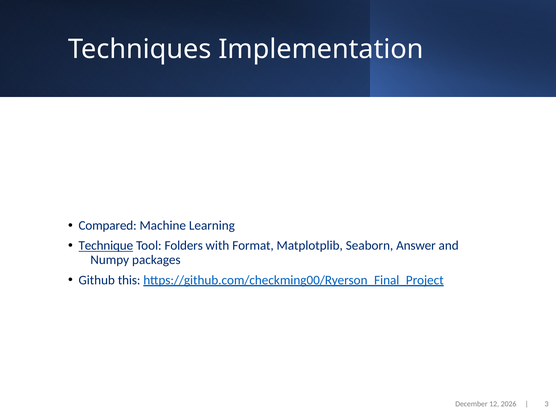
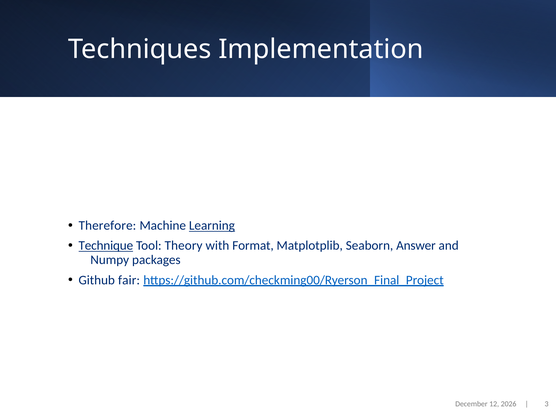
Compared: Compared -> Therefore
Learning underline: none -> present
Folders: Folders -> Theory
this: this -> fair
